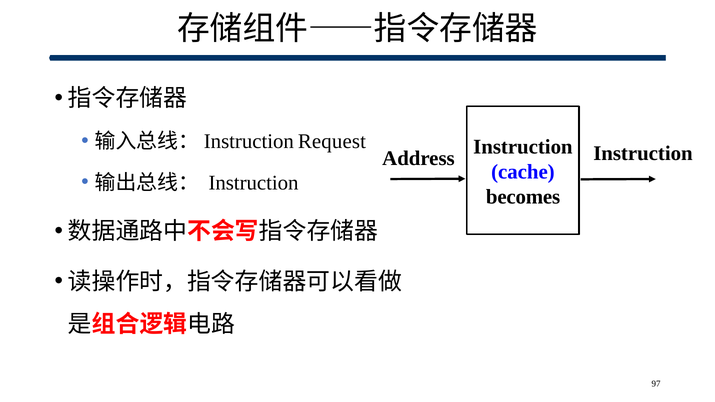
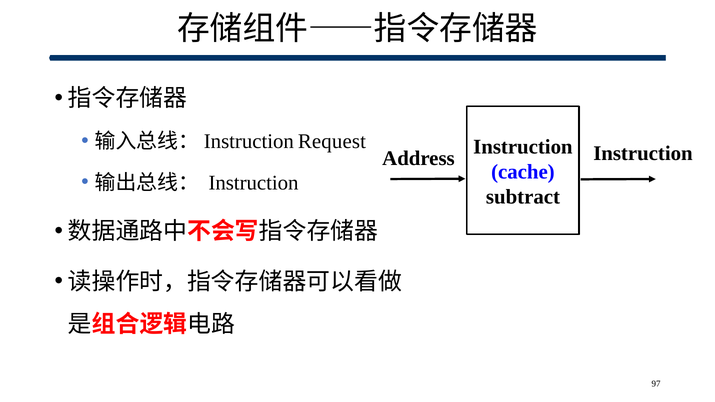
becomes: becomes -> subtract
